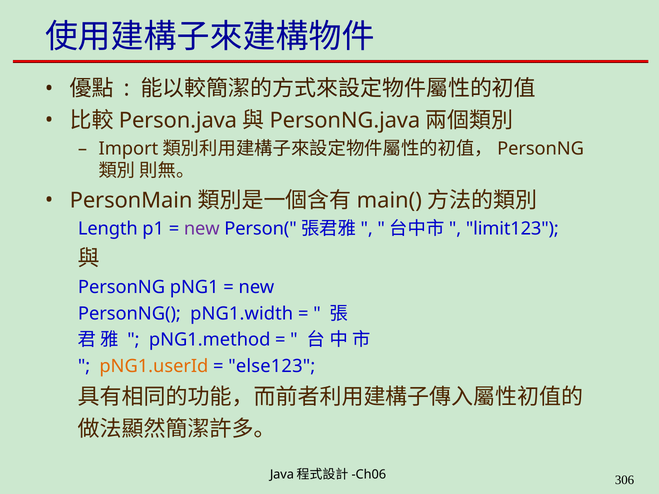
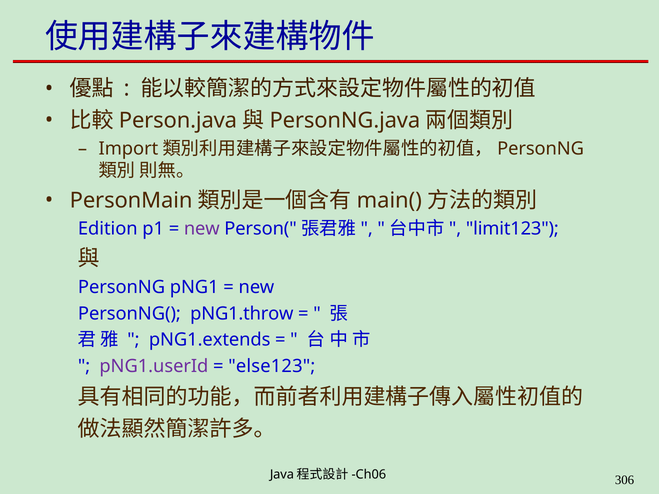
Length: Length -> Edition
pNG1.width: pNG1.width -> pNG1.throw
pNG1.method: pNG1.method -> pNG1.extends
pNG1.userId colour: orange -> purple
